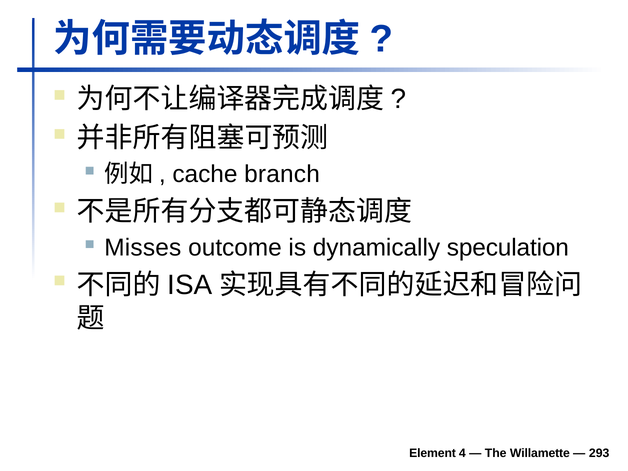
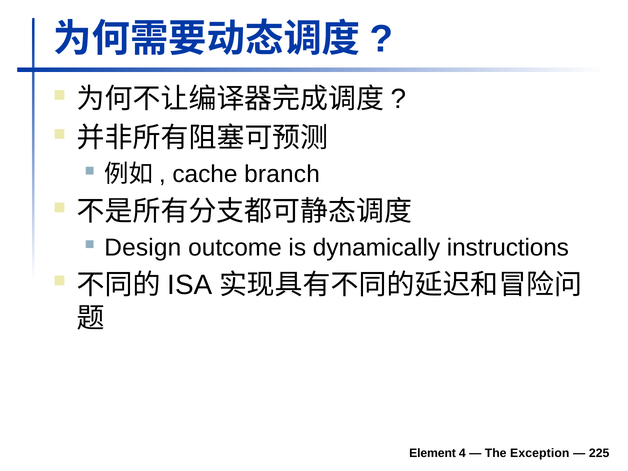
Misses: Misses -> Design
speculation: speculation -> instructions
Willamette: Willamette -> Exception
293: 293 -> 225
